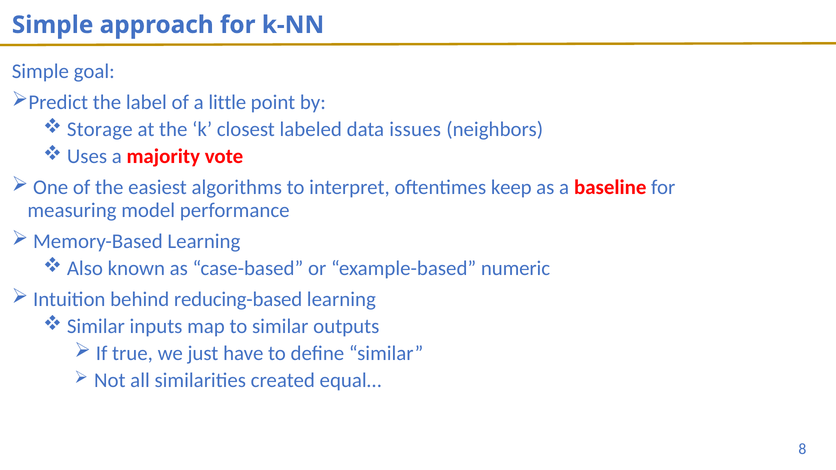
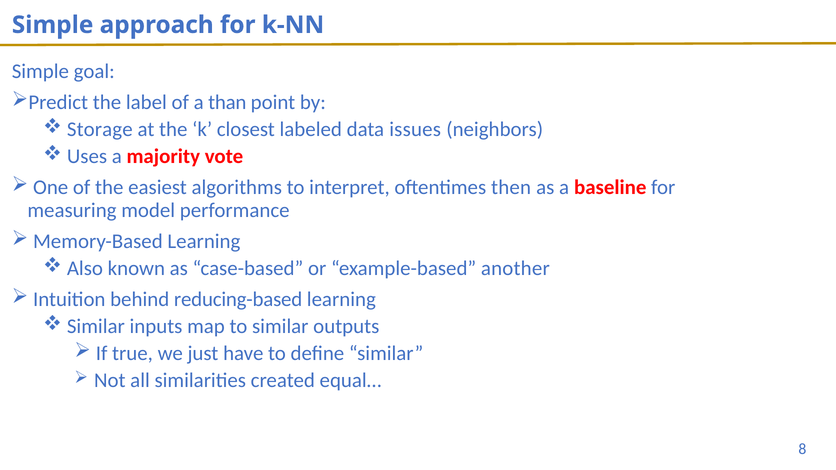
little: little -> than
keep: keep -> then
numeric: numeric -> another
